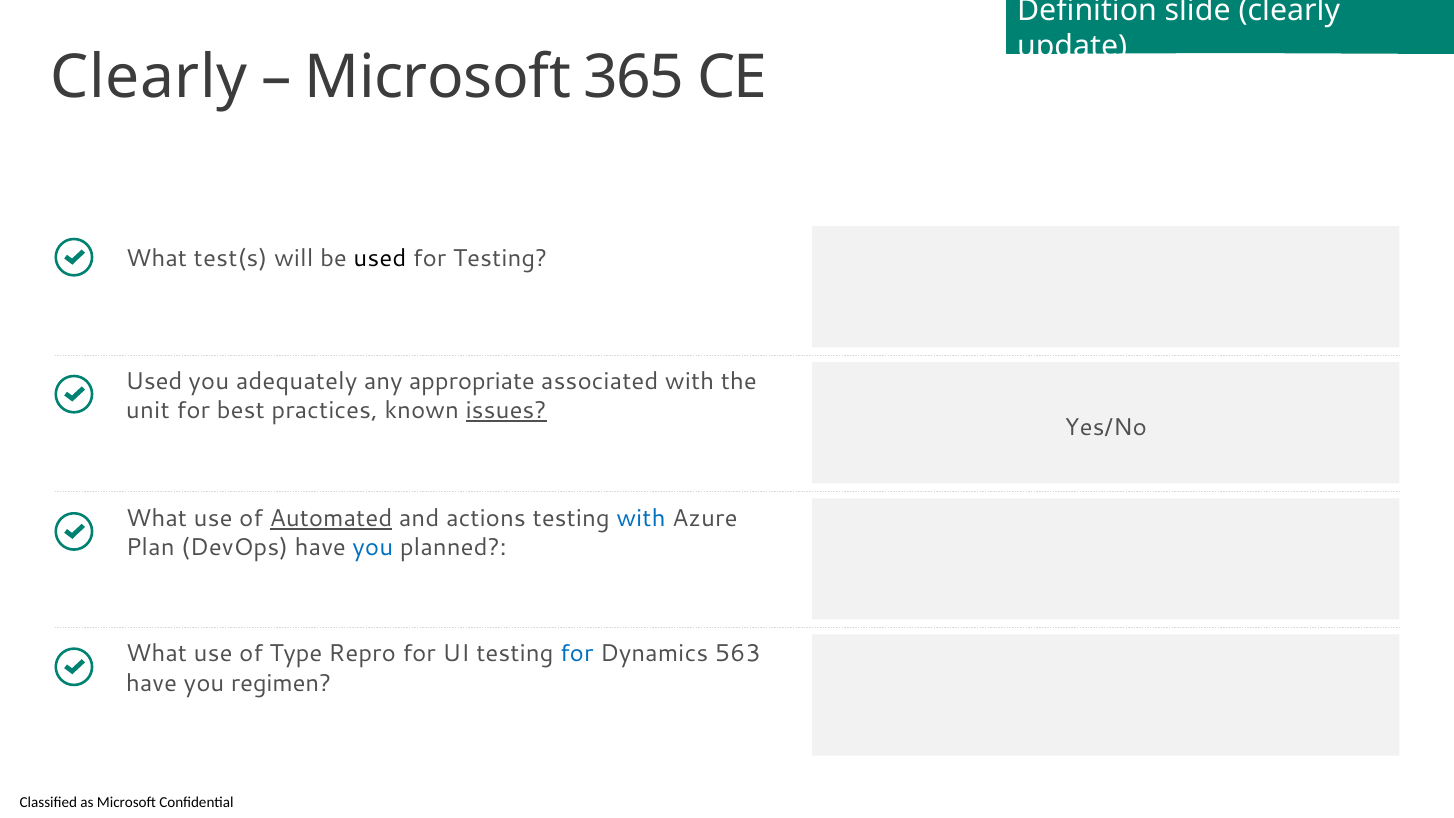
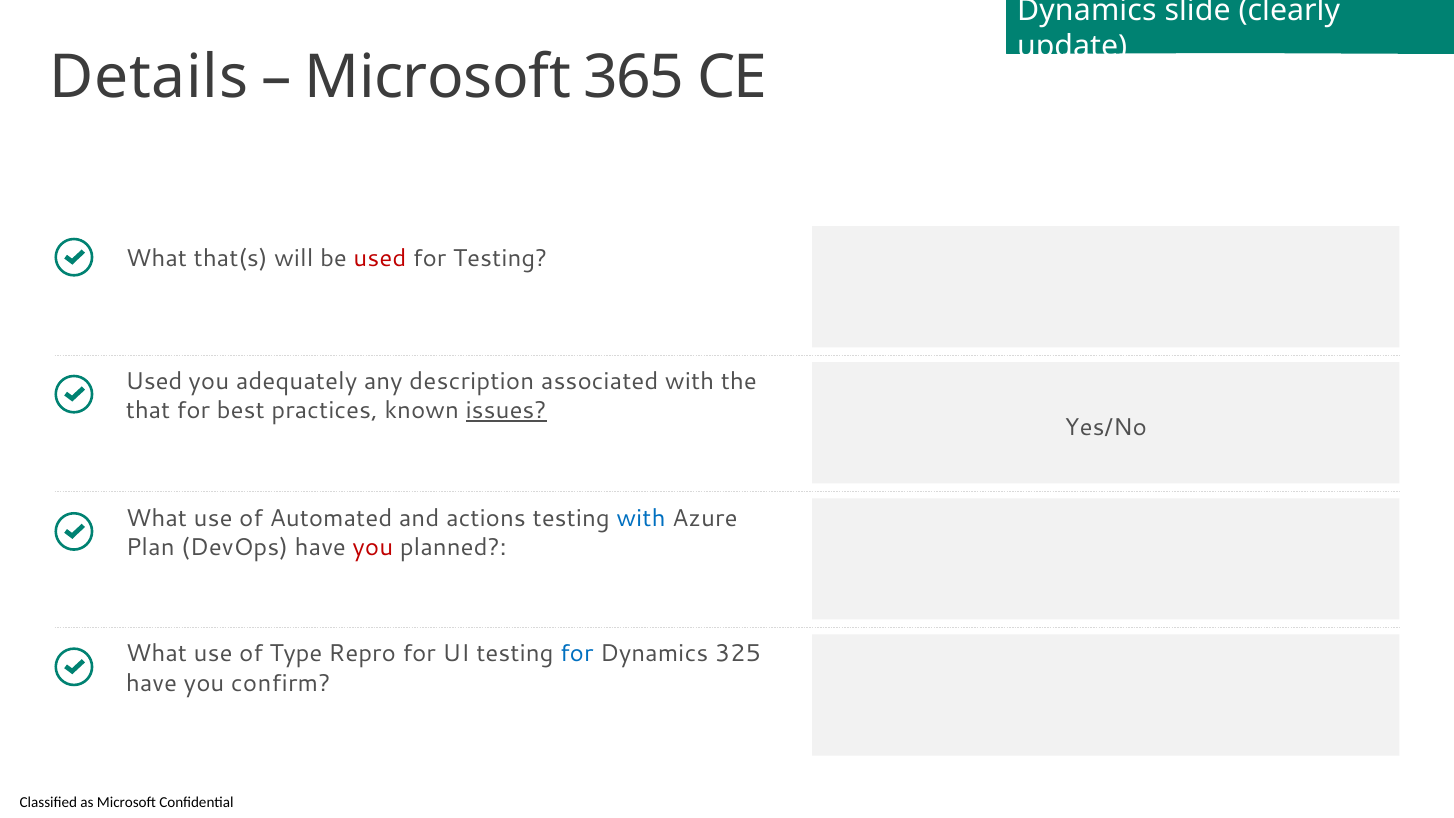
Definition at (1087, 10): Definition -> Dynamics
Clearly at (149, 78): Clearly -> Details
test(s: test(s -> that(s
used at (380, 259) colour: black -> red
appropriate: appropriate -> description
unit: unit -> that
Automated underline: present -> none
you at (373, 548) colour: blue -> red
563: 563 -> 325
regimen: regimen -> confirm
